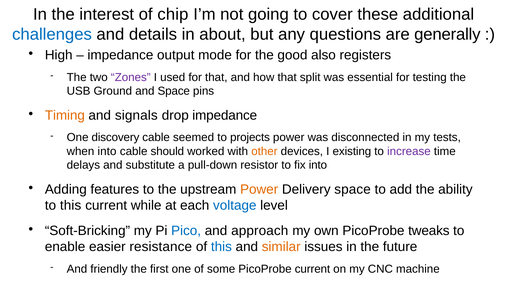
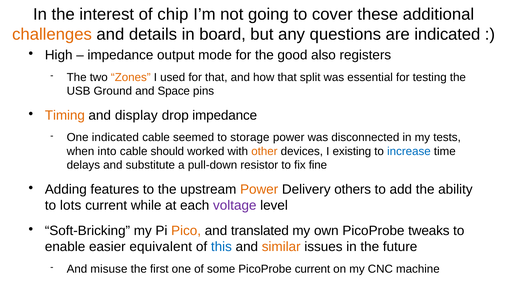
challenges colour: blue -> orange
about: about -> board
are generally: generally -> indicated
Zones colour: purple -> orange
signals: signals -> display
One discovery: discovery -> indicated
projects: projects -> storage
increase colour: purple -> blue
fix into: into -> fine
Delivery space: space -> others
to this: this -> lots
voltage colour: blue -> purple
Pico colour: blue -> orange
approach: approach -> translated
resistance: resistance -> equivalent
friendly: friendly -> misuse
